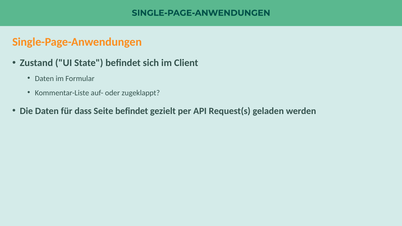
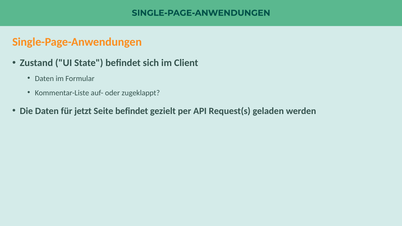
dass: dass -> jetzt
